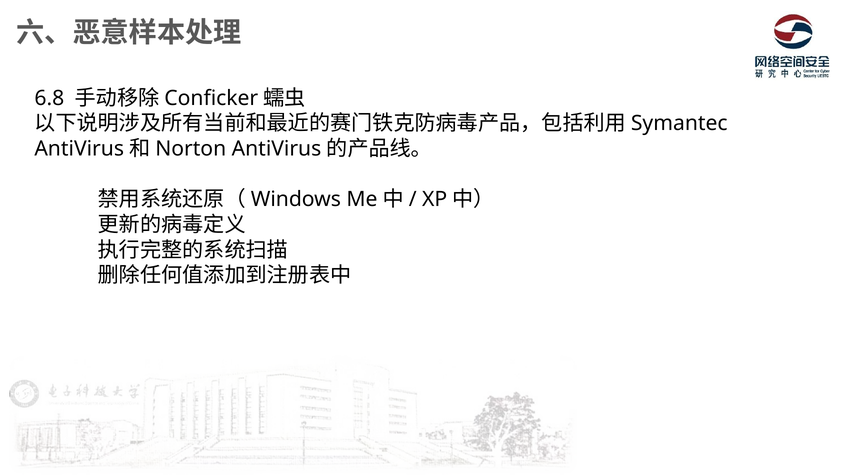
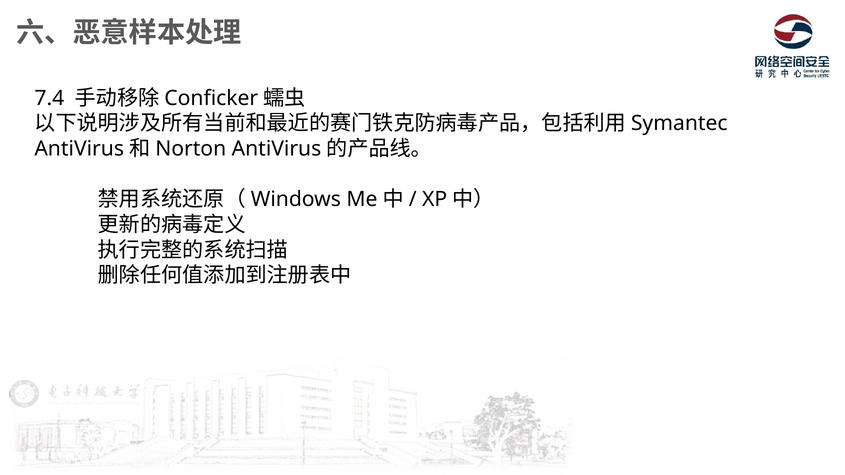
6.8: 6.8 -> 7.4
